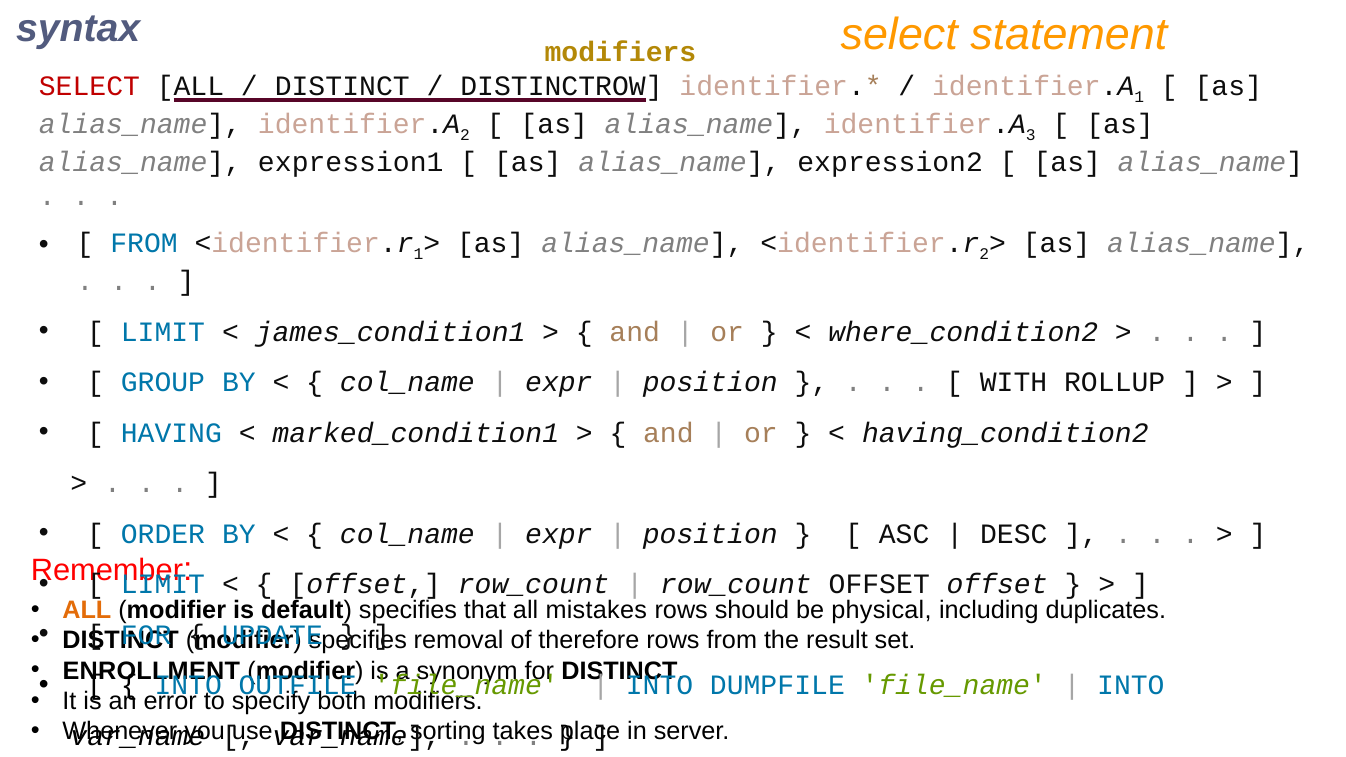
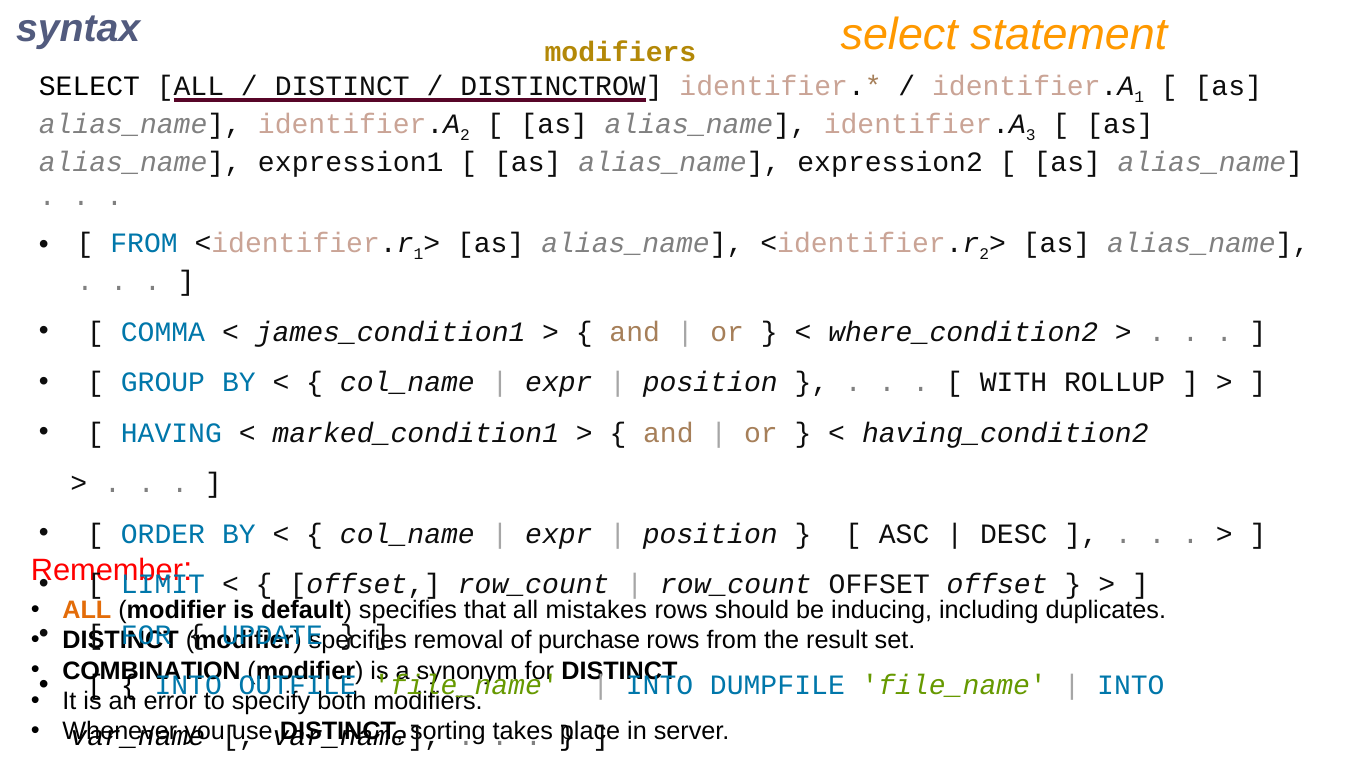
SELECT at (89, 86) colour: red -> black
LIMIT at (163, 332): LIMIT -> COMMA
physical: physical -> inducing
therefore: therefore -> purchase
ENROLLMENT: ENROLLMENT -> COMBINATION
